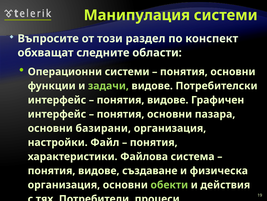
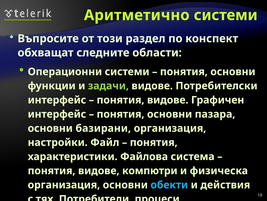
Манипулация: Манипулация -> Аритметично
създаване: създаване -> компютри
обекти colour: light green -> light blue
